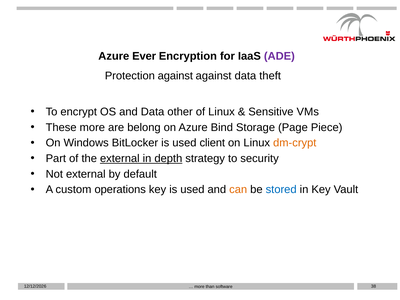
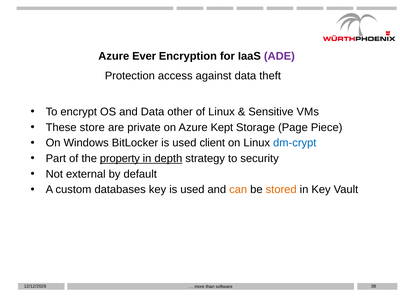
Protection against: against -> access
These more: more -> store
belong: belong -> private
Bind: Bind -> Kept
dm-crypt colour: orange -> blue
the external: external -> property
operations: operations -> databases
stored colour: blue -> orange
